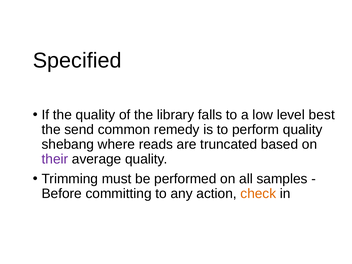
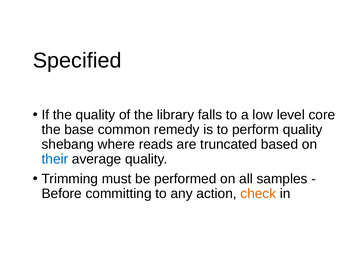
best: best -> core
send: send -> base
their colour: purple -> blue
